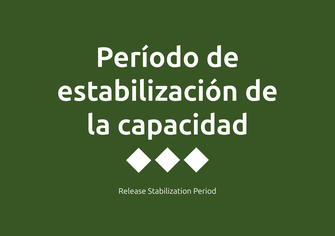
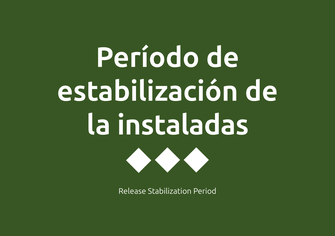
capacidad: capacidad -> instaladas
